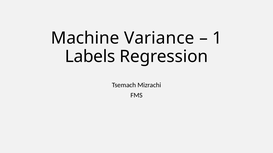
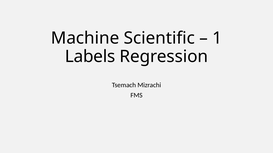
Variance: Variance -> Scientific
